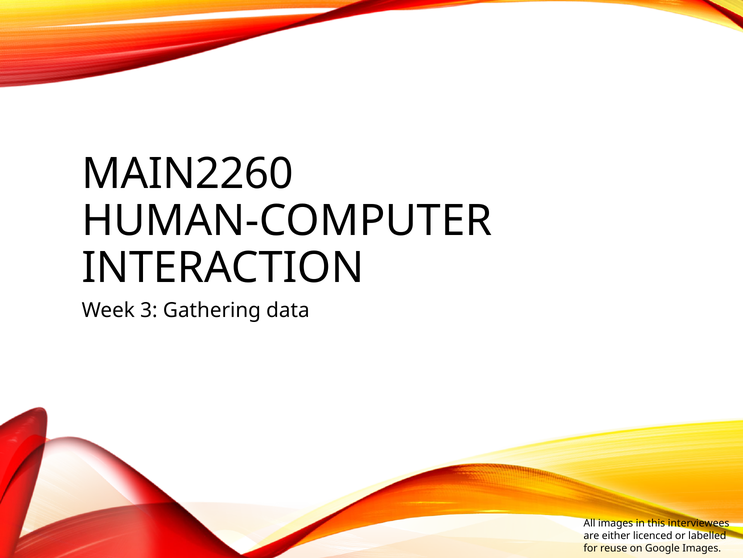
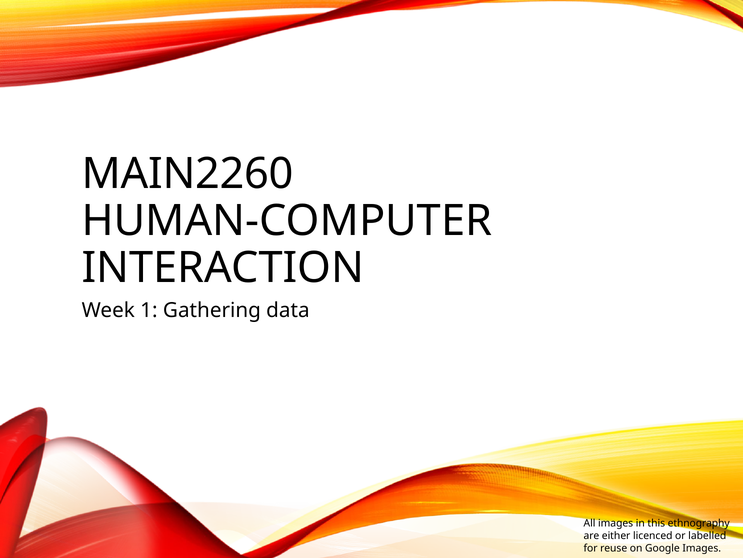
3: 3 -> 1
interviewees: interviewees -> ethnography
